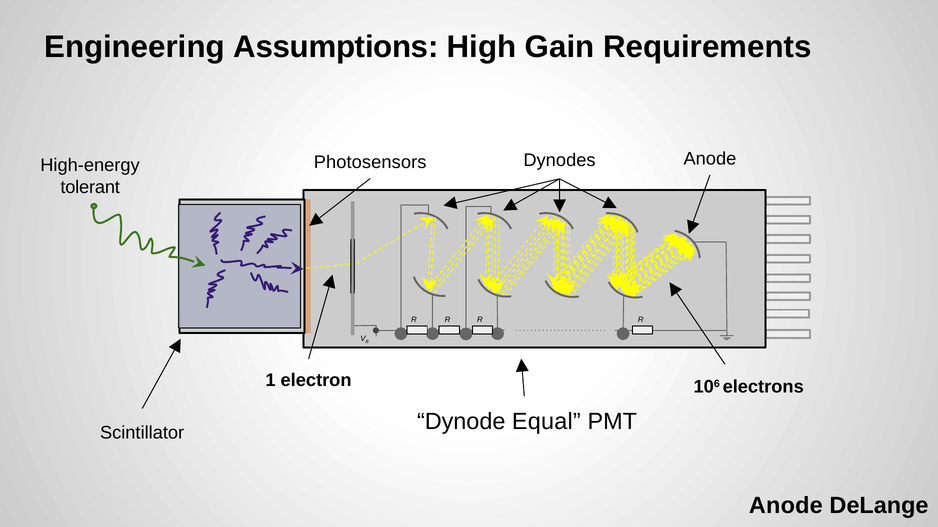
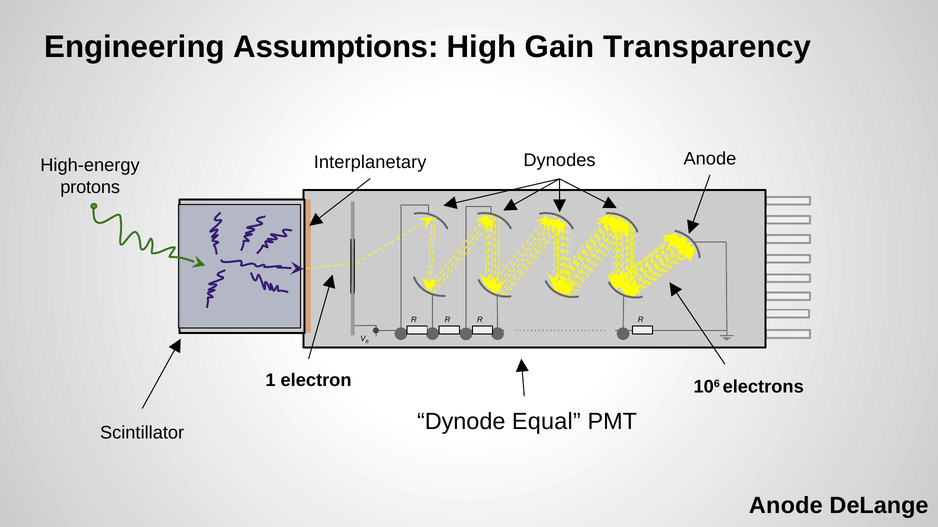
Requirements: Requirements -> Transparency
Photosensors: Photosensors -> Interplanetary
tolerant: tolerant -> protons
